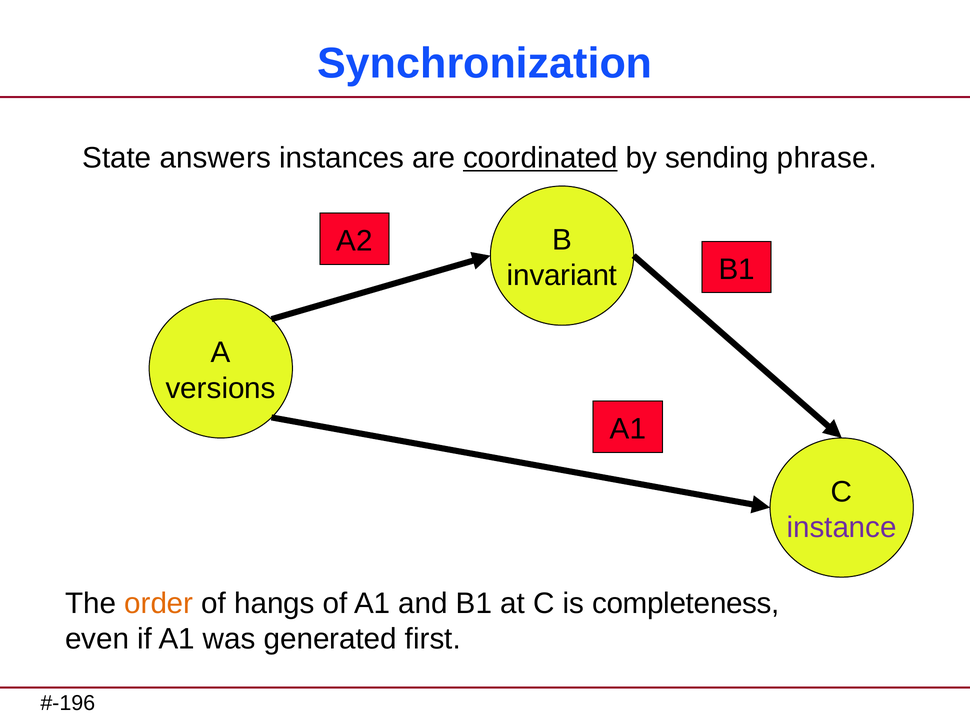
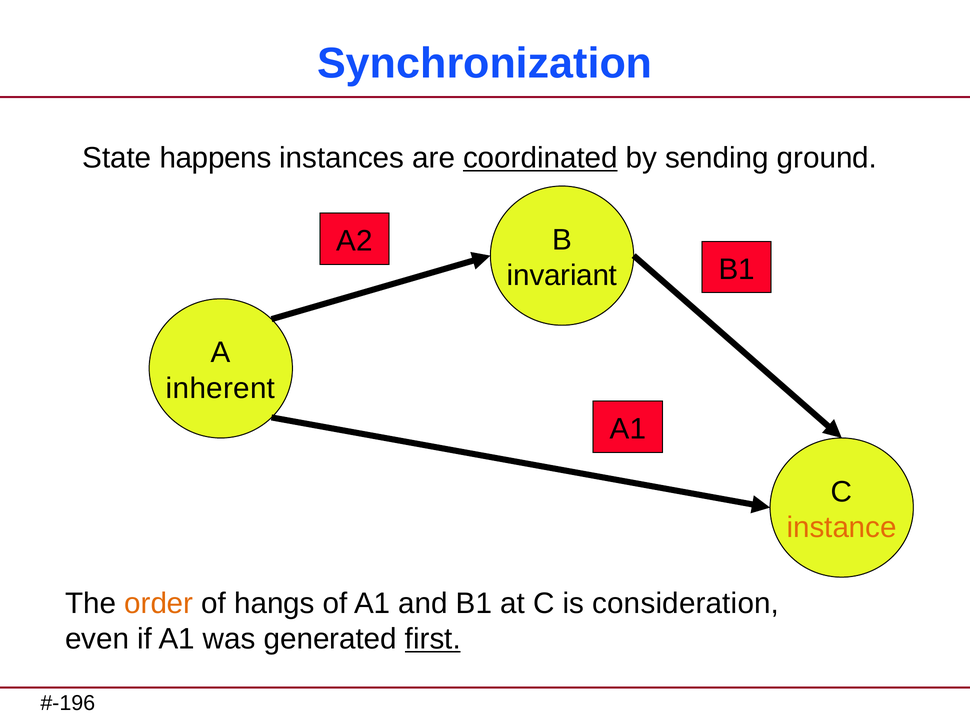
answers: answers -> happens
phrase: phrase -> ground
versions: versions -> inherent
instance colour: purple -> orange
completeness: completeness -> consideration
first underline: none -> present
